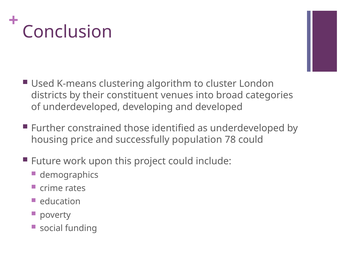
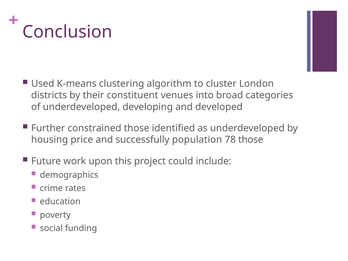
78 could: could -> those
